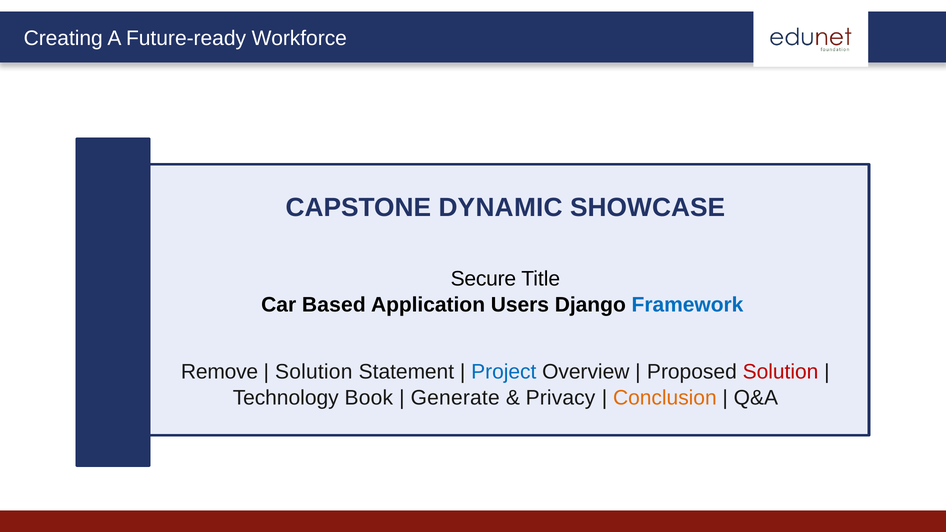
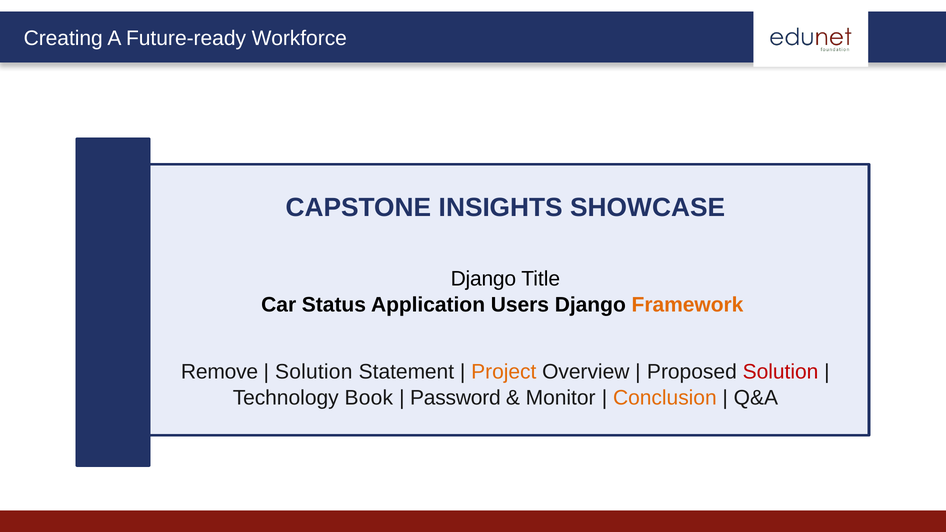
DYNAMIC: DYNAMIC -> INSIGHTS
Secure at (483, 279): Secure -> Django
Based: Based -> Status
Framework colour: blue -> orange
Project colour: blue -> orange
Generate: Generate -> Password
Privacy: Privacy -> Monitor
